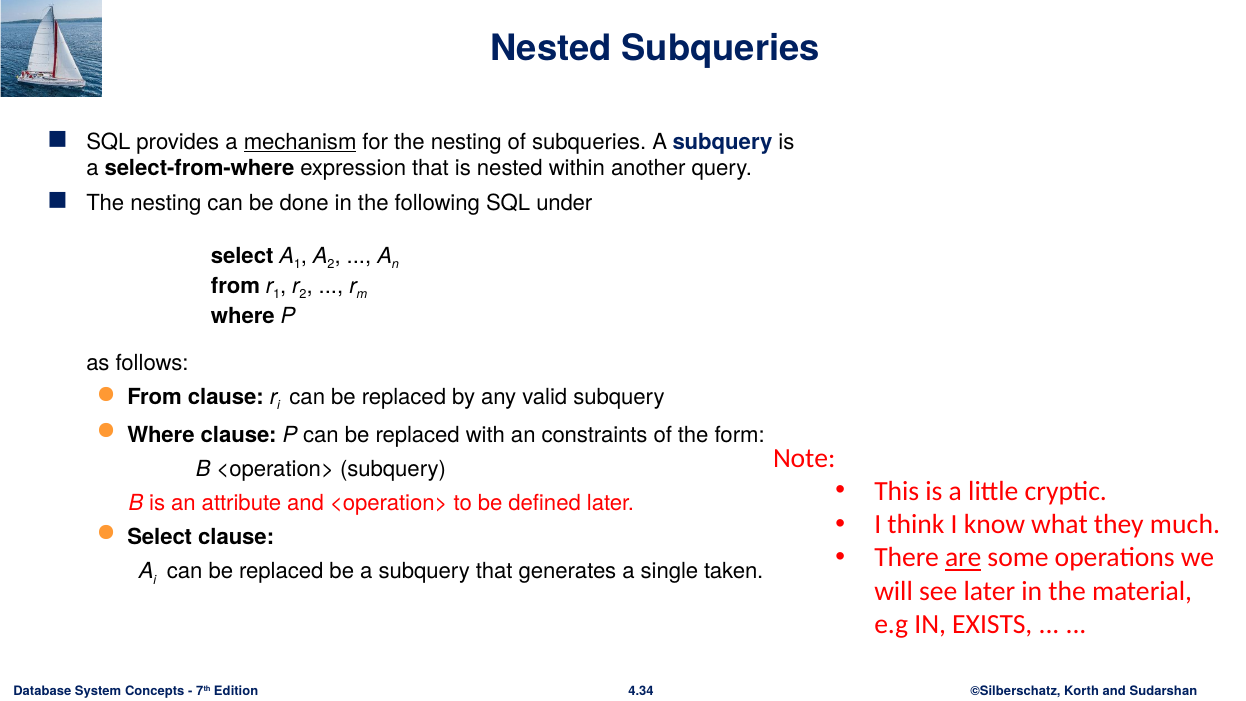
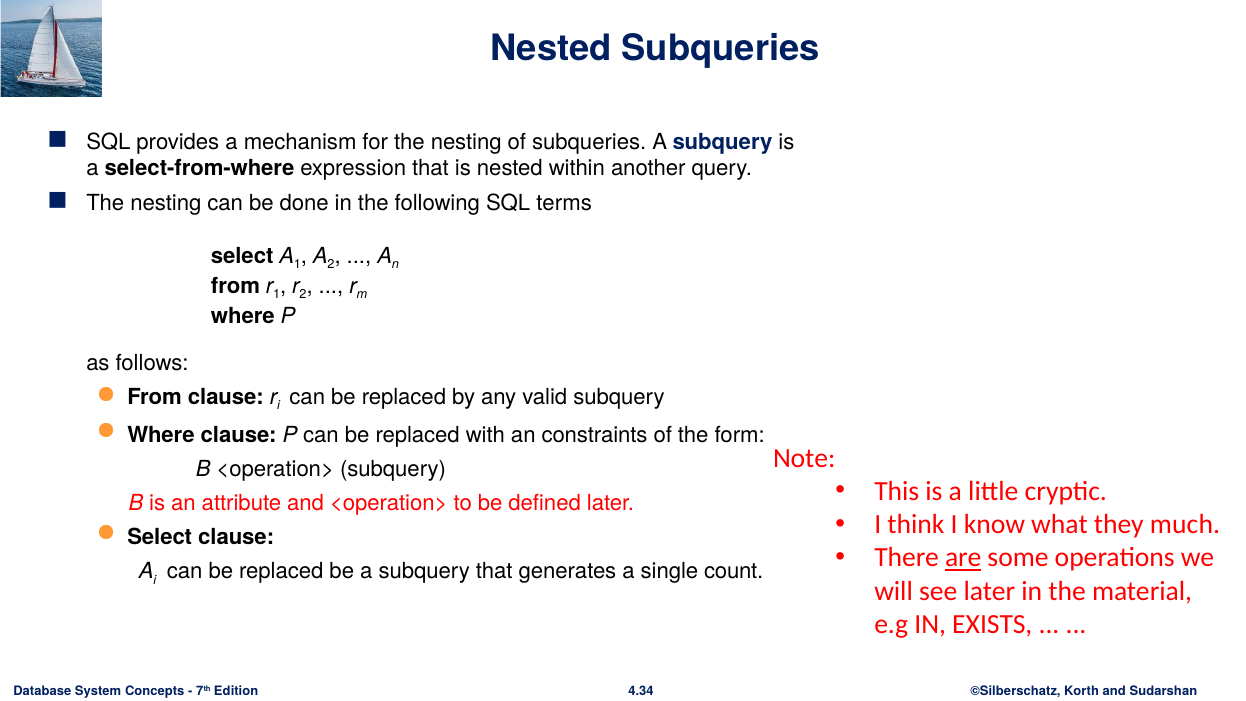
mechanism underline: present -> none
under: under -> terms
taken: taken -> count
